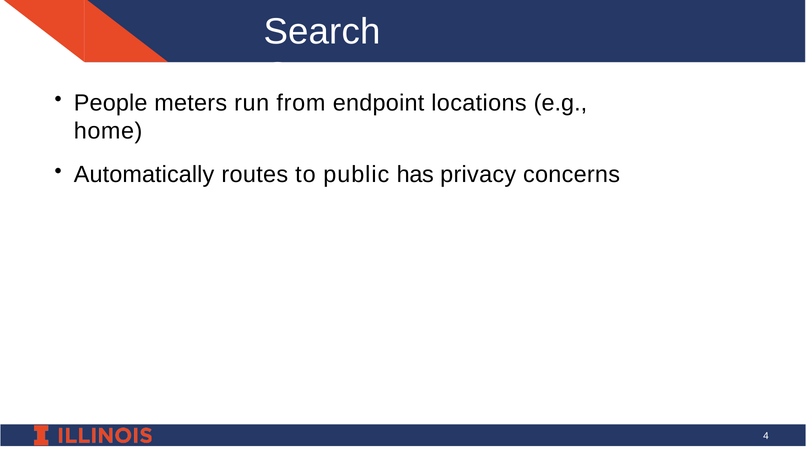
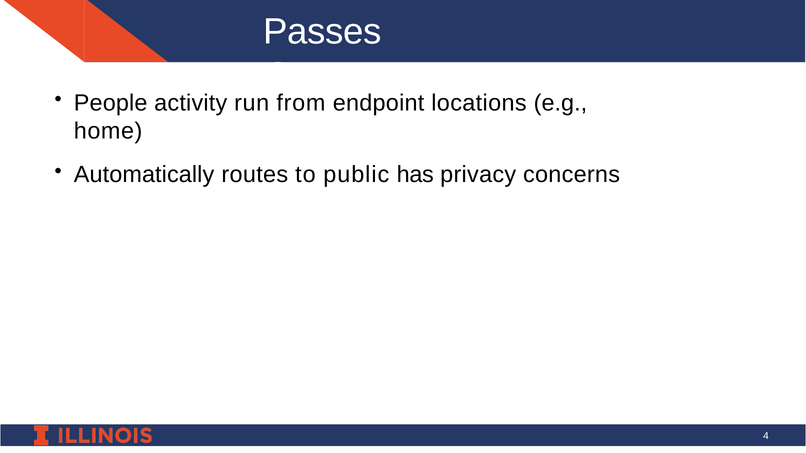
Search: Search -> Passes
meters: meters -> activity
